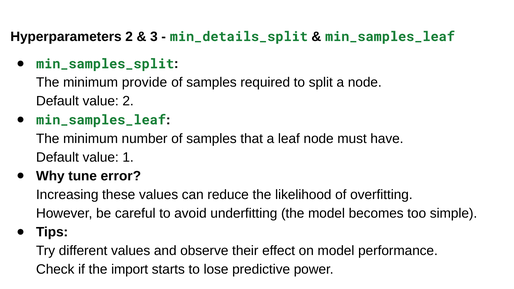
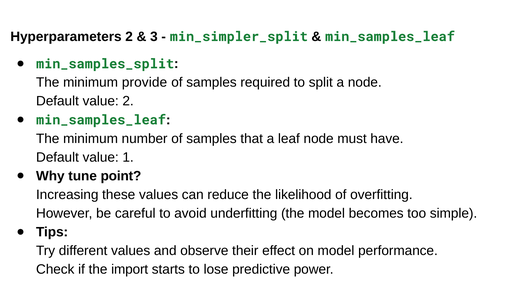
min_details_split: min_details_split -> min_simpler_split
error: error -> point
